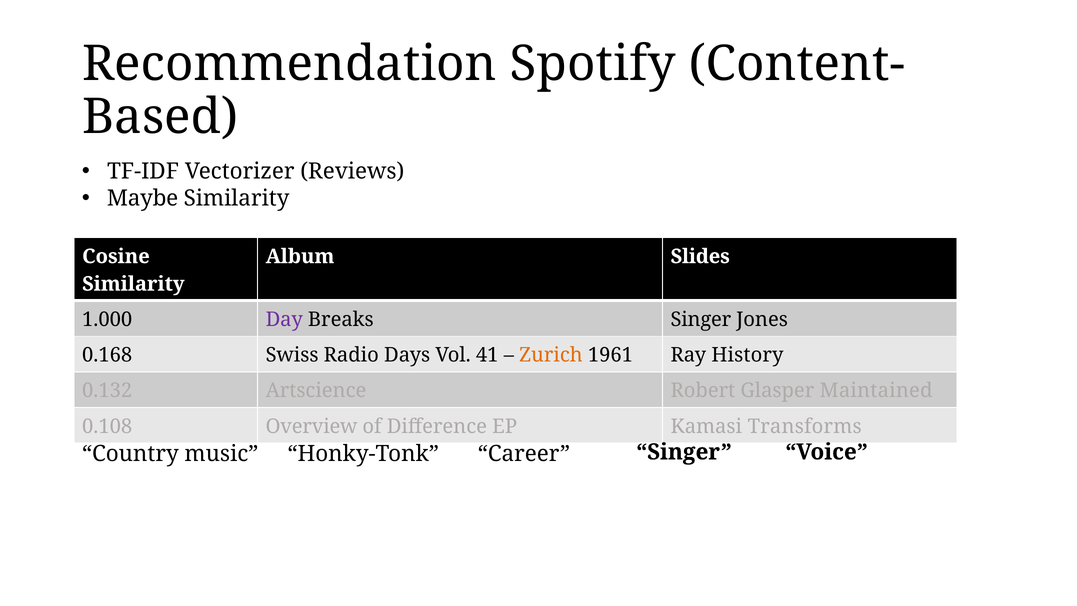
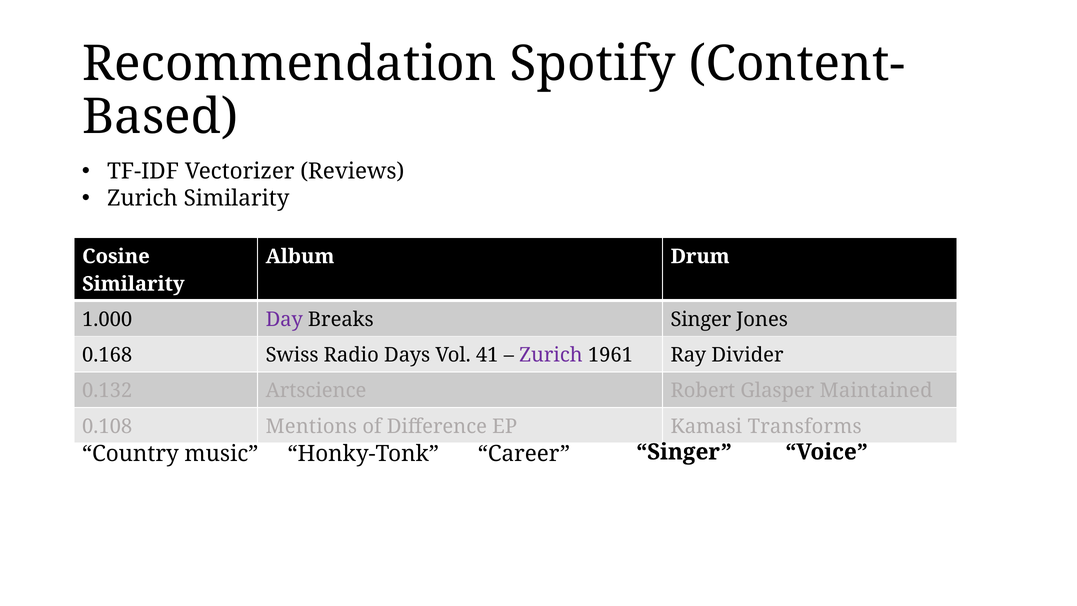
Maybe at (143, 198): Maybe -> Zurich
Slides: Slides -> Drum
Zurich at (551, 355) colour: orange -> purple
History: History -> Divider
Overview: Overview -> Mentions
